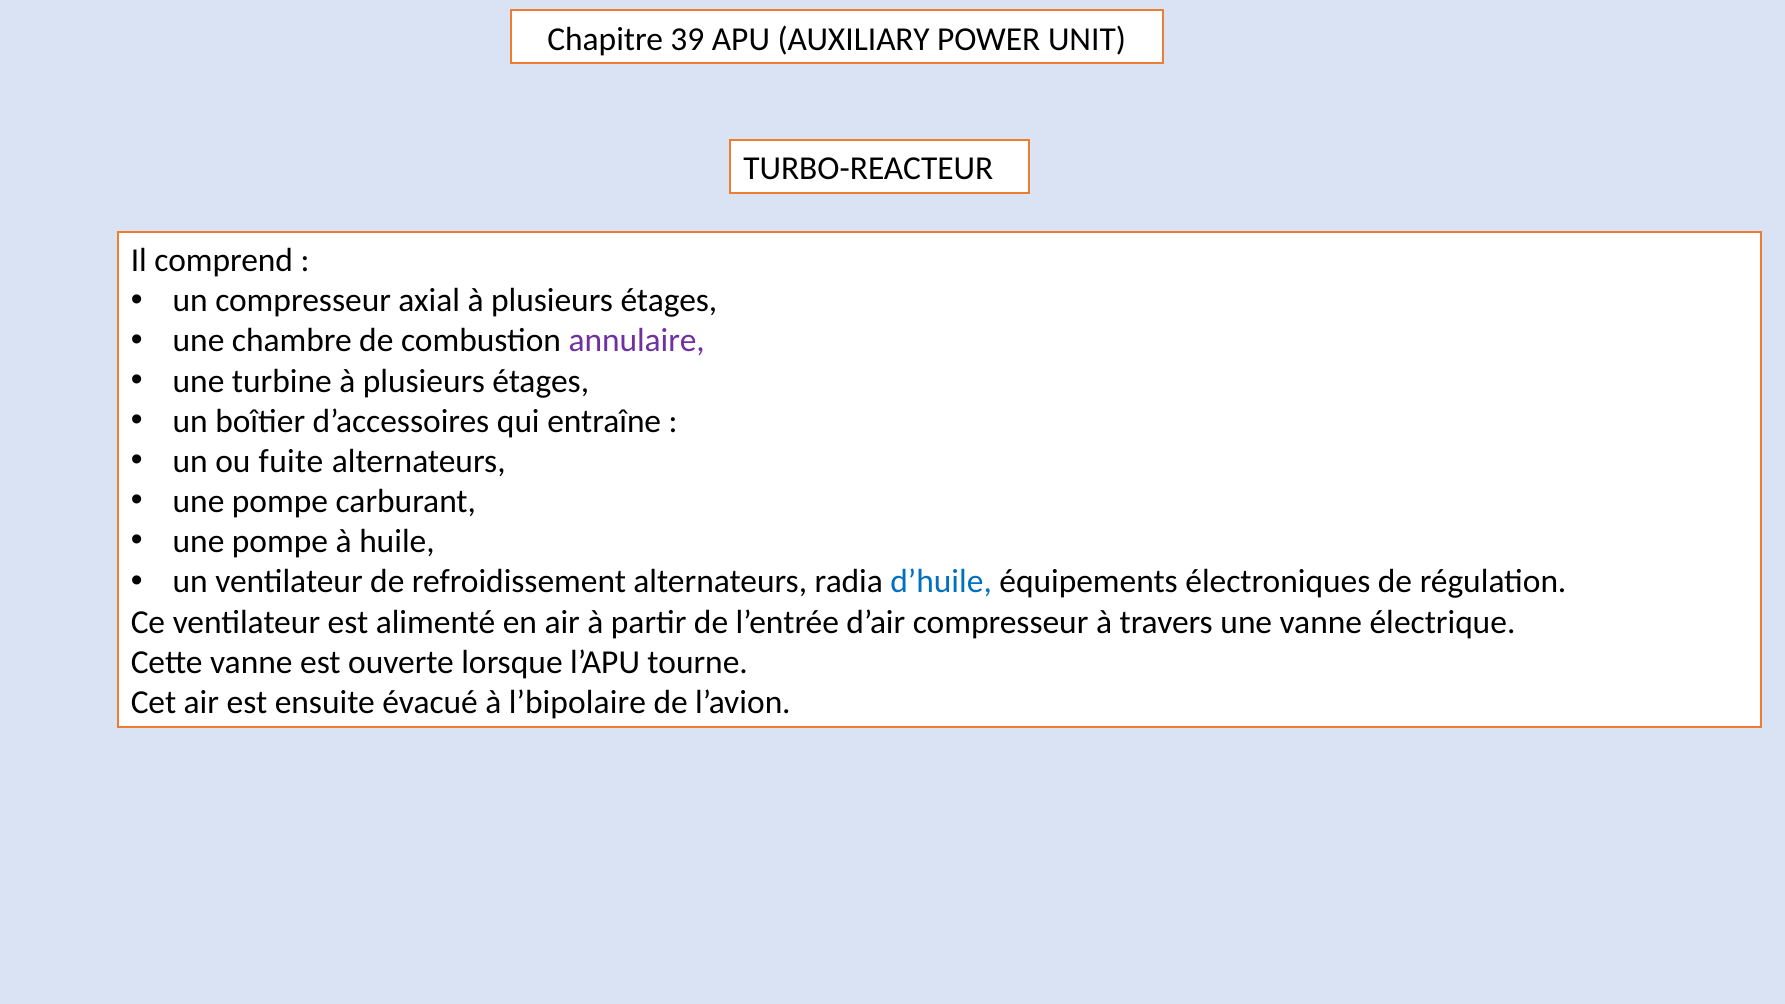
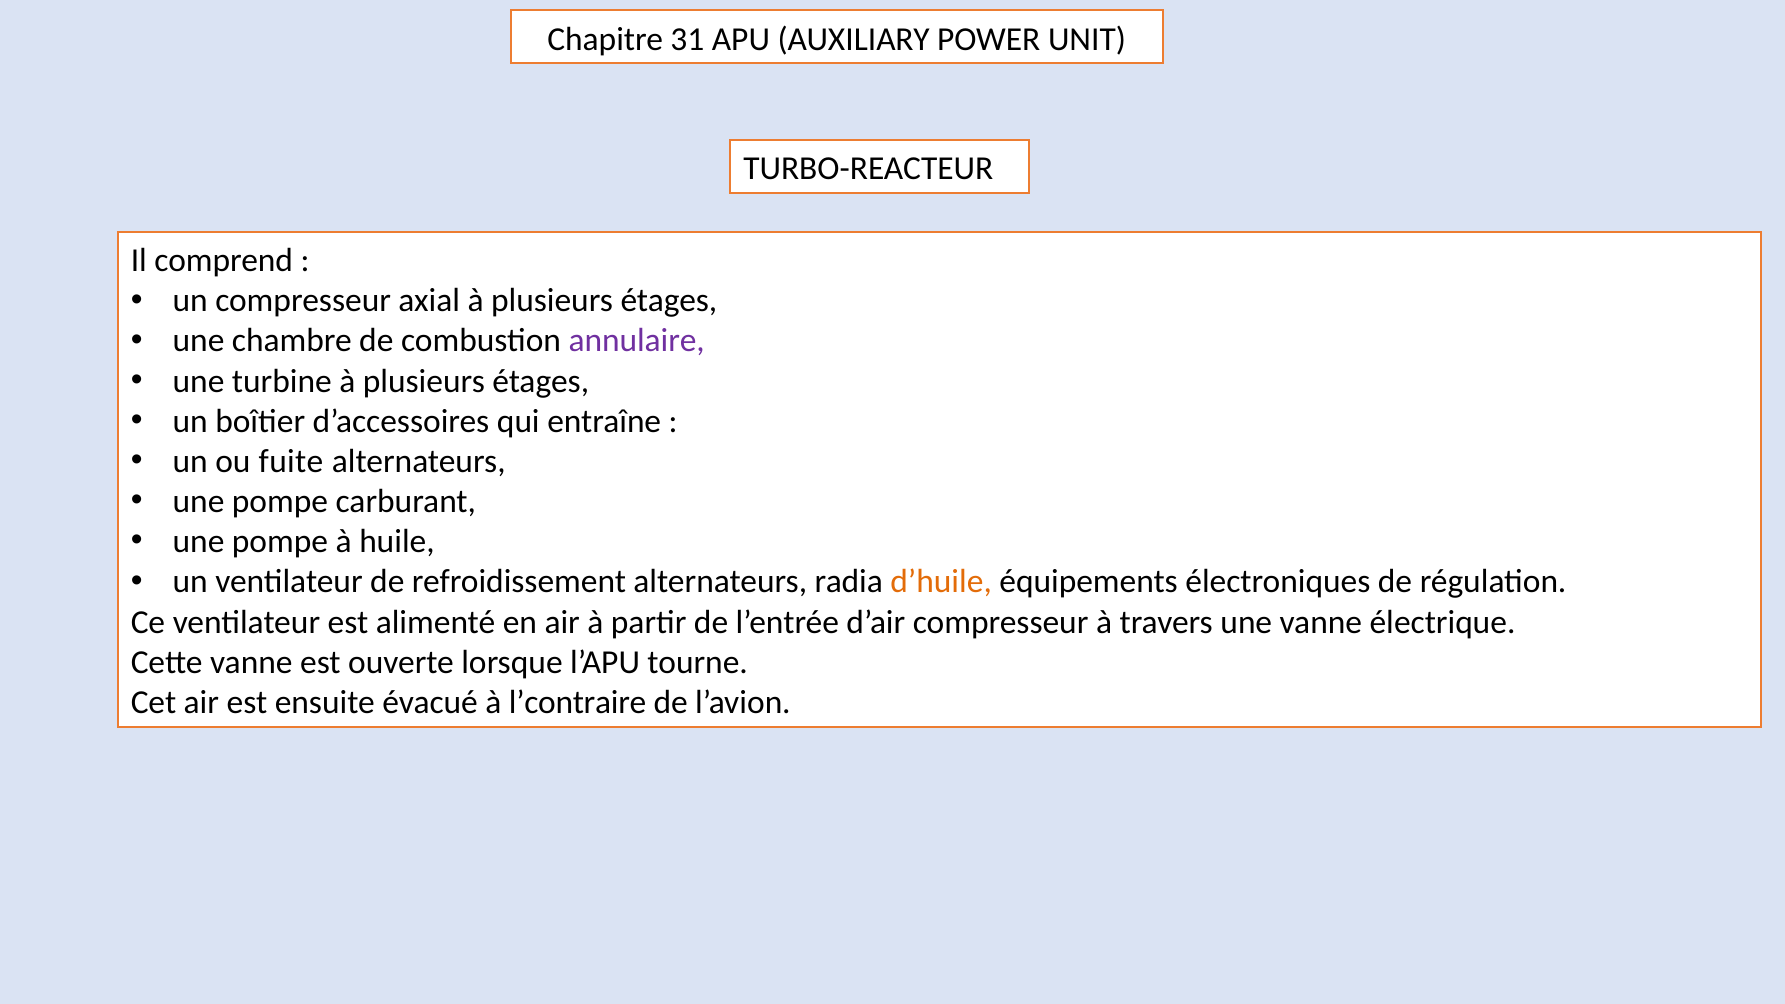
39: 39 -> 31
d’huile colour: blue -> orange
l’bipolaire: l’bipolaire -> l’contraire
